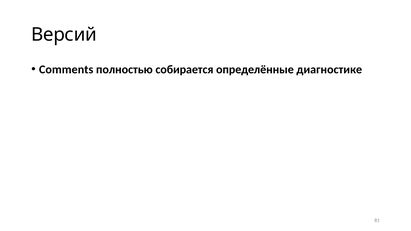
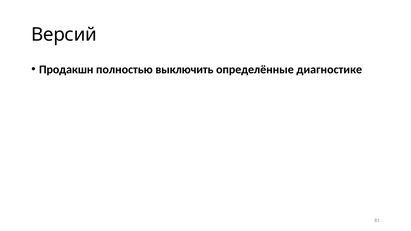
Comments: Comments -> Продакшн
собирается: собирается -> выключить
